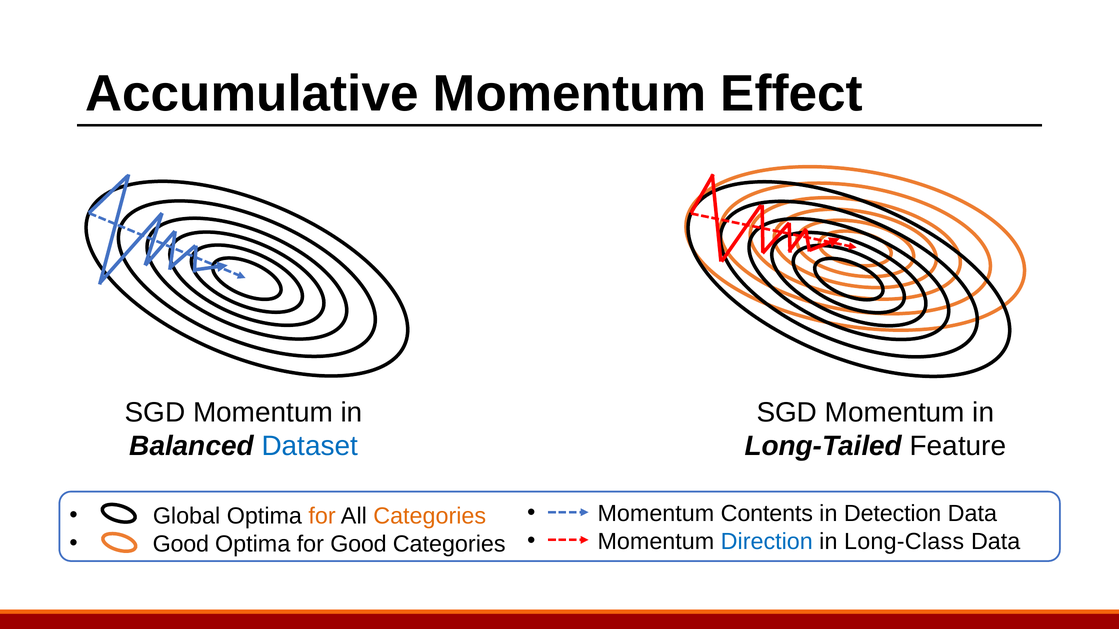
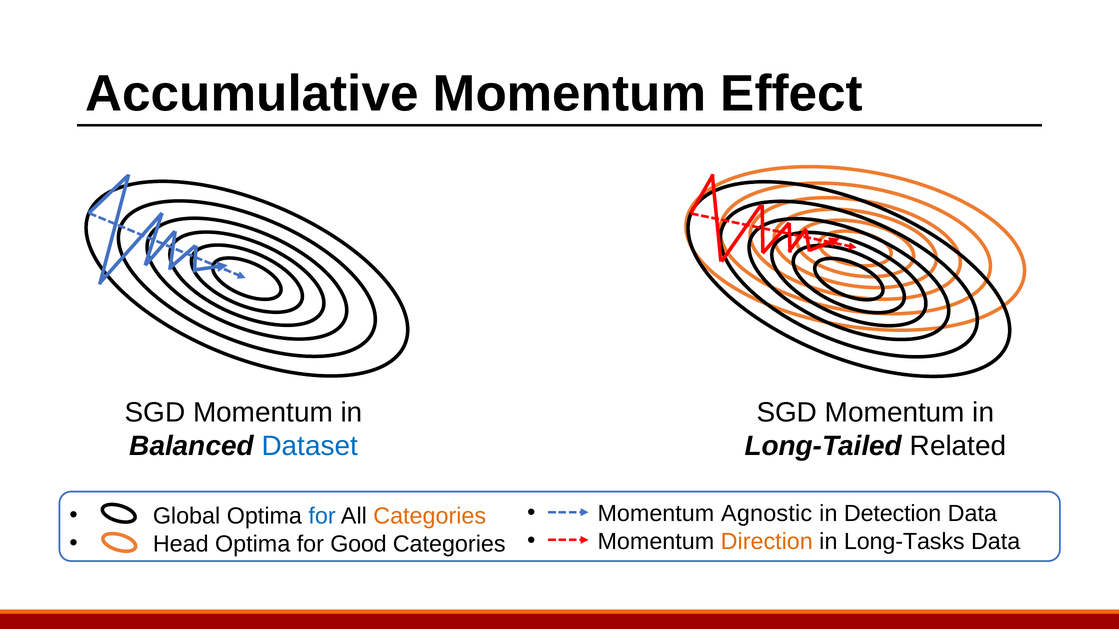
Feature: Feature -> Related
Contents: Contents -> Agnostic
for at (322, 516) colour: orange -> blue
Direction colour: blue -> orange
Long-Class: Long-Class -> Long-Tasks
Good at (181, 544): Good -> Head
